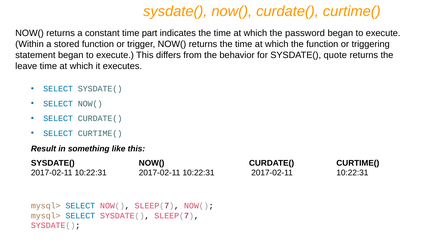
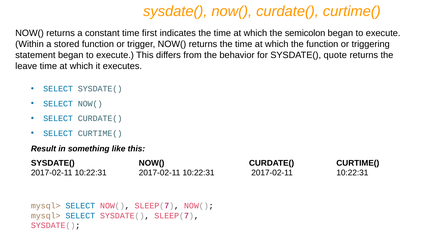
part: part -> first
password: password -> semicolon
